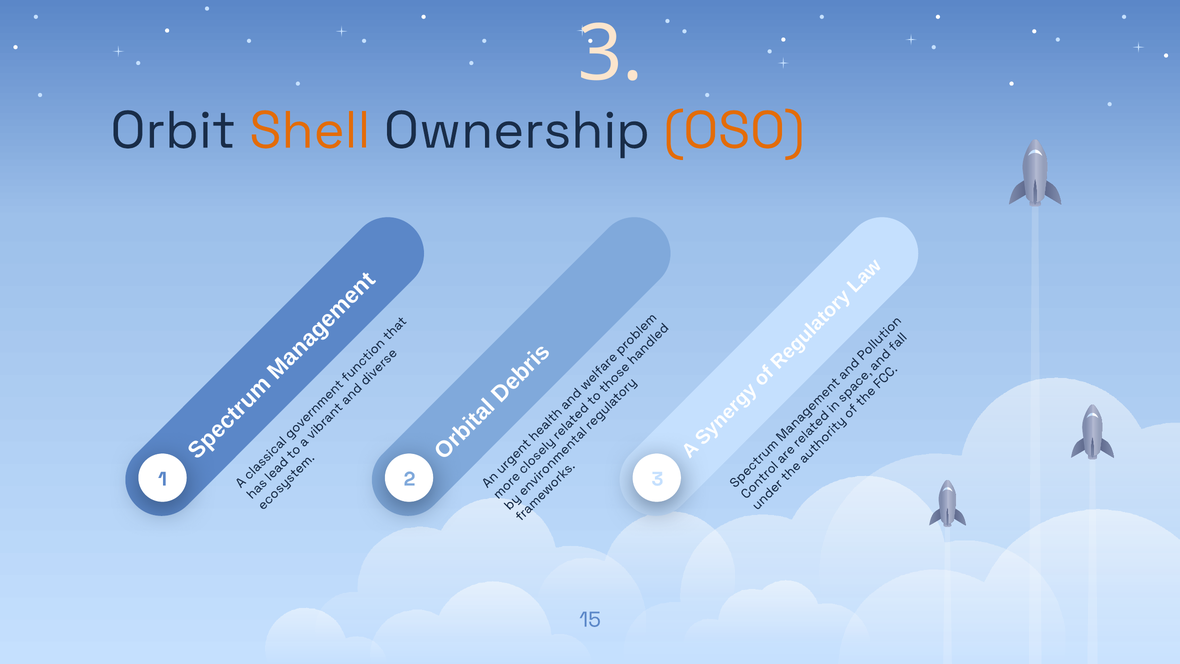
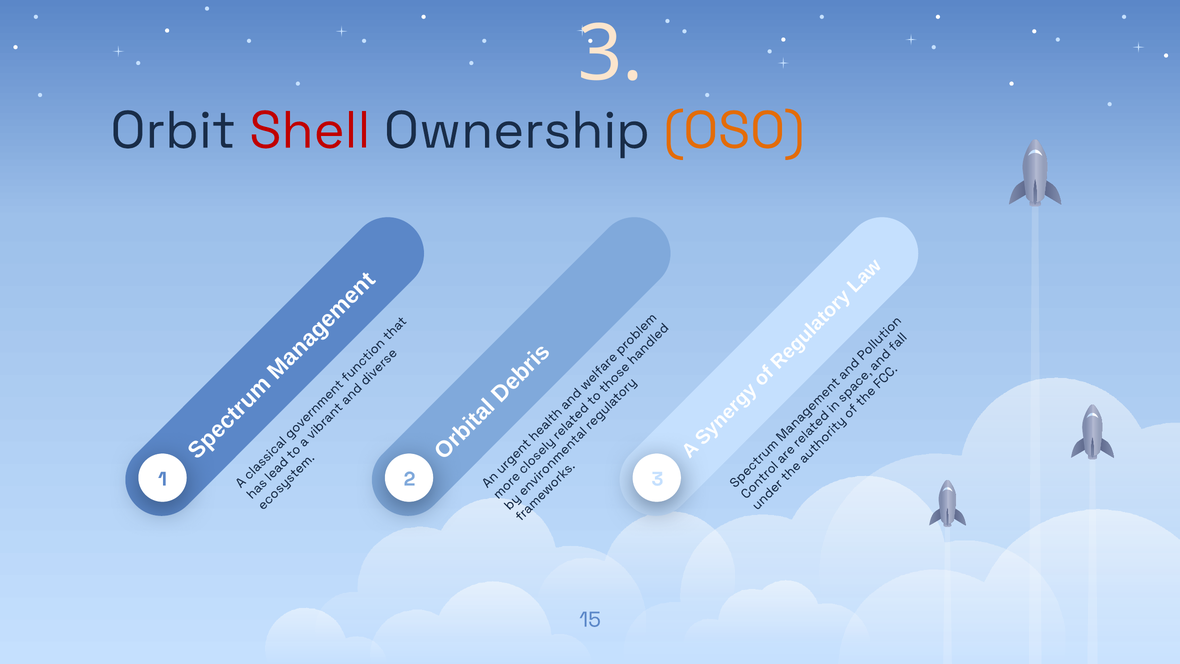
Shell colour: orange -> red
